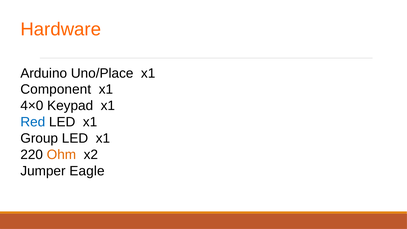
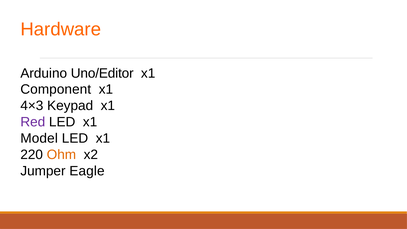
Uno/Place: Uno/Place -> Uno/Editor
4×0: 4×0 -> 4×3
Red colour: blue -> purple
Group: Group -> Model
